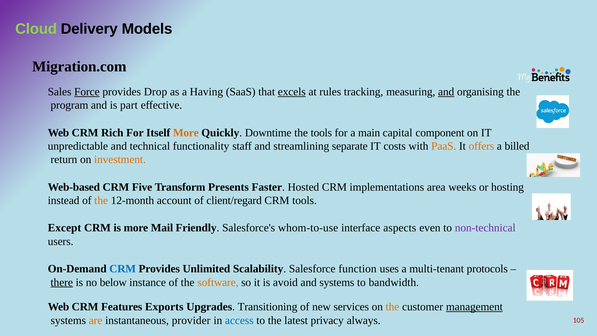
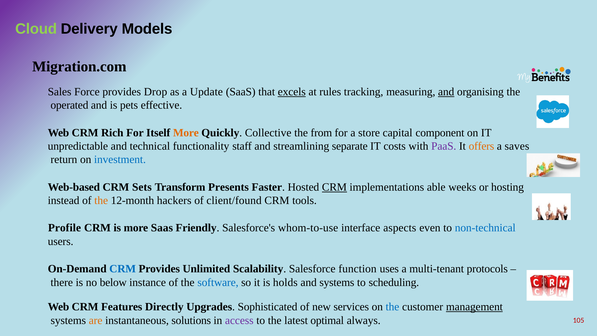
Force underline: present -> none
Having: Having -> Update
program: program -> operated
part: part -> pets
Downtime: Downtime -> Collective
the tools: tools -> from
main: main -> store
PaaS colour: orange -> purple
billed: billed -> saves
investment colour: orange -> blue
Five: Five -> Sets
CRM at (334, 187) underline: none -> present
area: area -> able
account: account -> hackers
client/regard: client/regard -> client/found
Except: Except -> Profile
more Mail: Mail -> Saas
non-technical colour: purple -> blue
there underline: present -> none
software colour: orange -> blue
avoid: avoid -> holds
bandwidth: bandwidth -> scheduling
Exports: Exports -> Directly
Transitioning: Transitioning -> Sophisticated
the at (392, 307) colour: orange -> blue
provider: provider -> solutions
access colour: blue -> purple
privacy: privacy -> optimal
